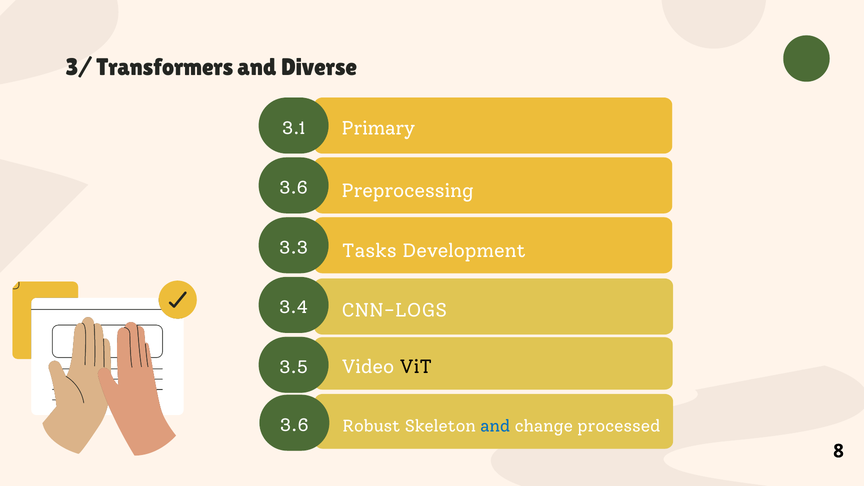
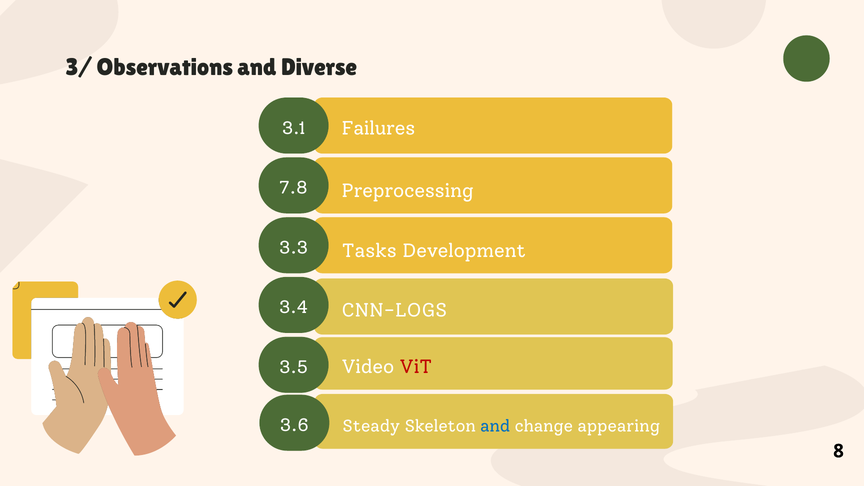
Transformers: Transformers -> Observations
Primary: Primary -> Failures
3.6 at (294, 188): 3.6 -> 7.8
ViT colour: black -> red
Robust: Robust -> Steady
processed: processed -> appearing
